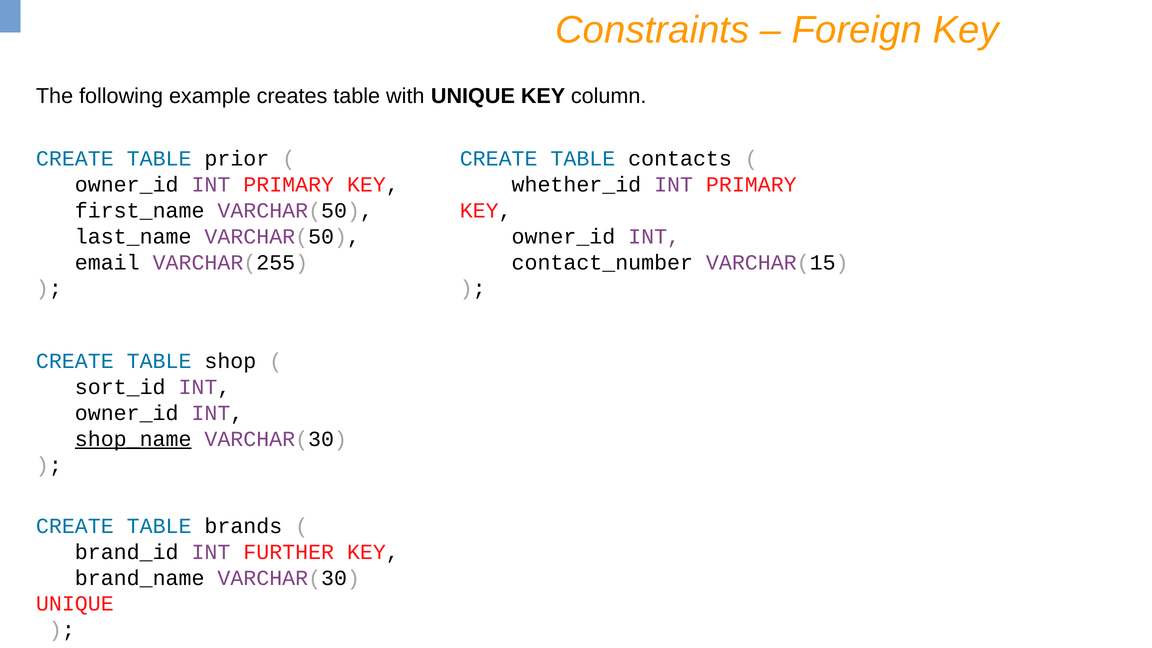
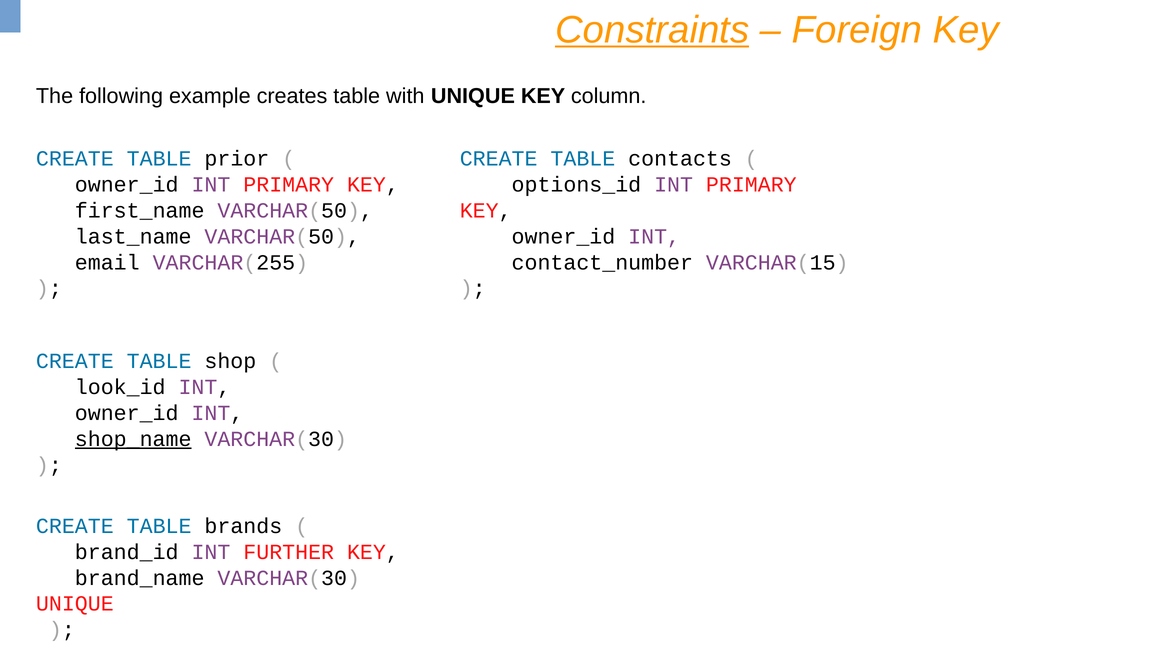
Constraints underline: none -> present
whether_id: whether_id -> options_id
sort_id: sort_id -> look_id
